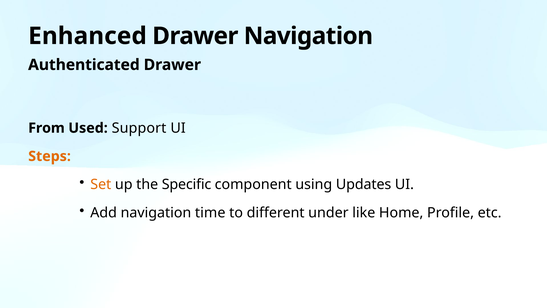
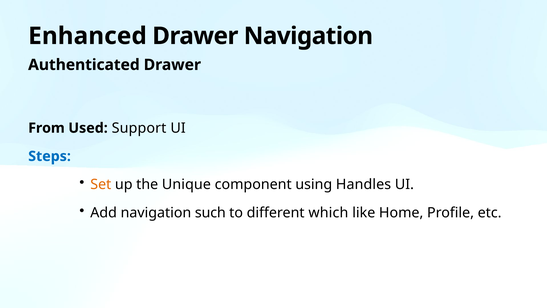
Steps colour: orange -> blue
Specific: Specific -> Unique
Updates: Updates -> Handles
time: time -> such
under: under -> which
